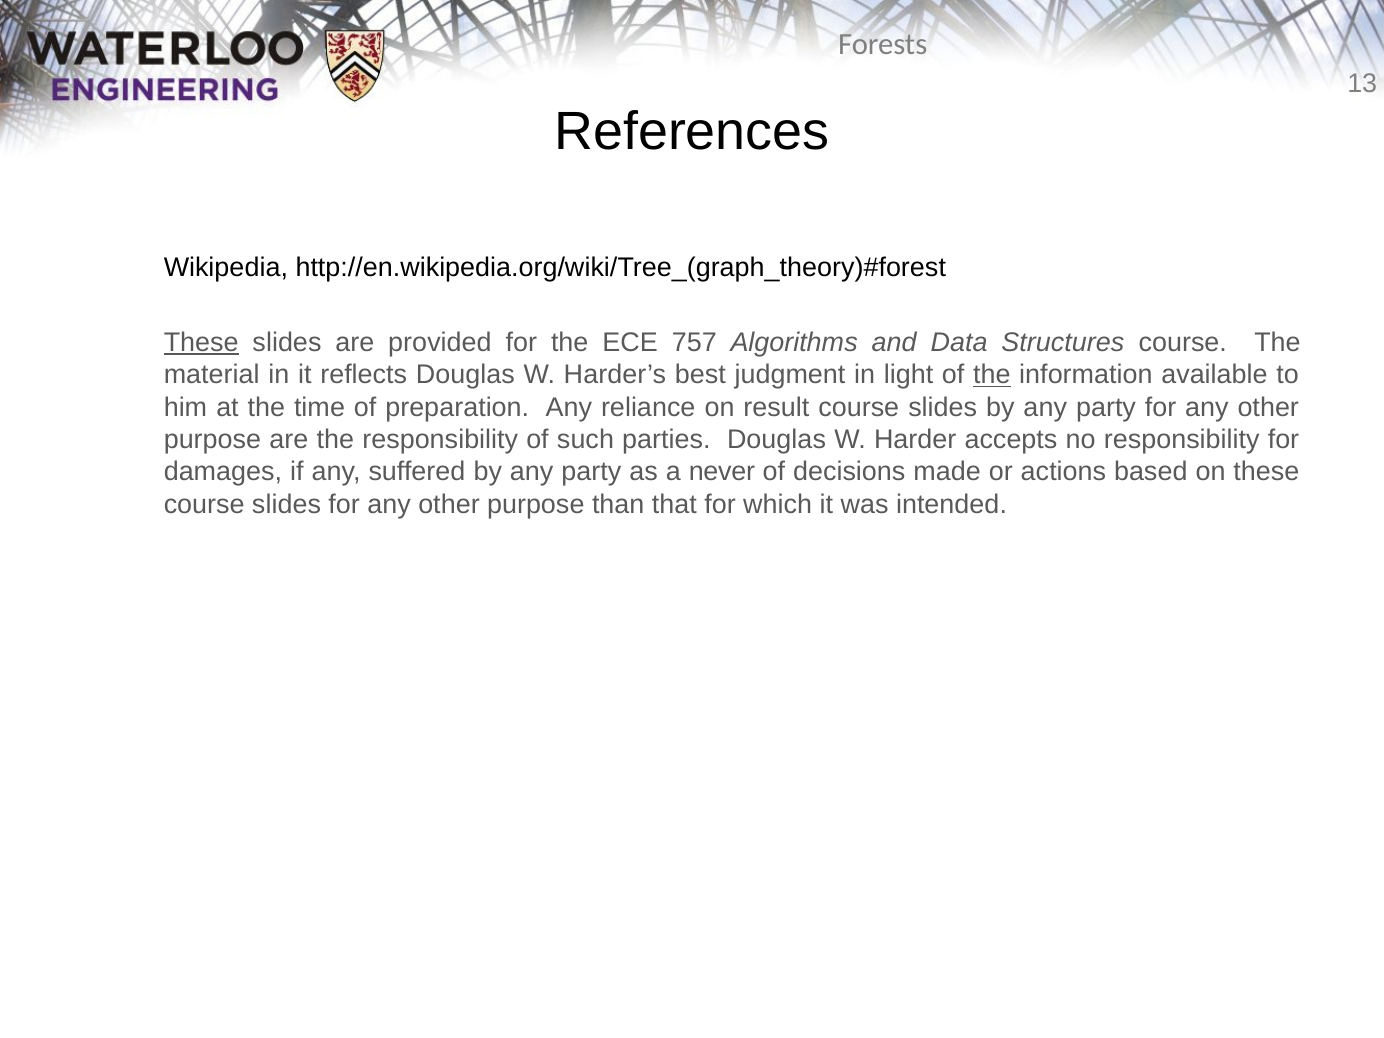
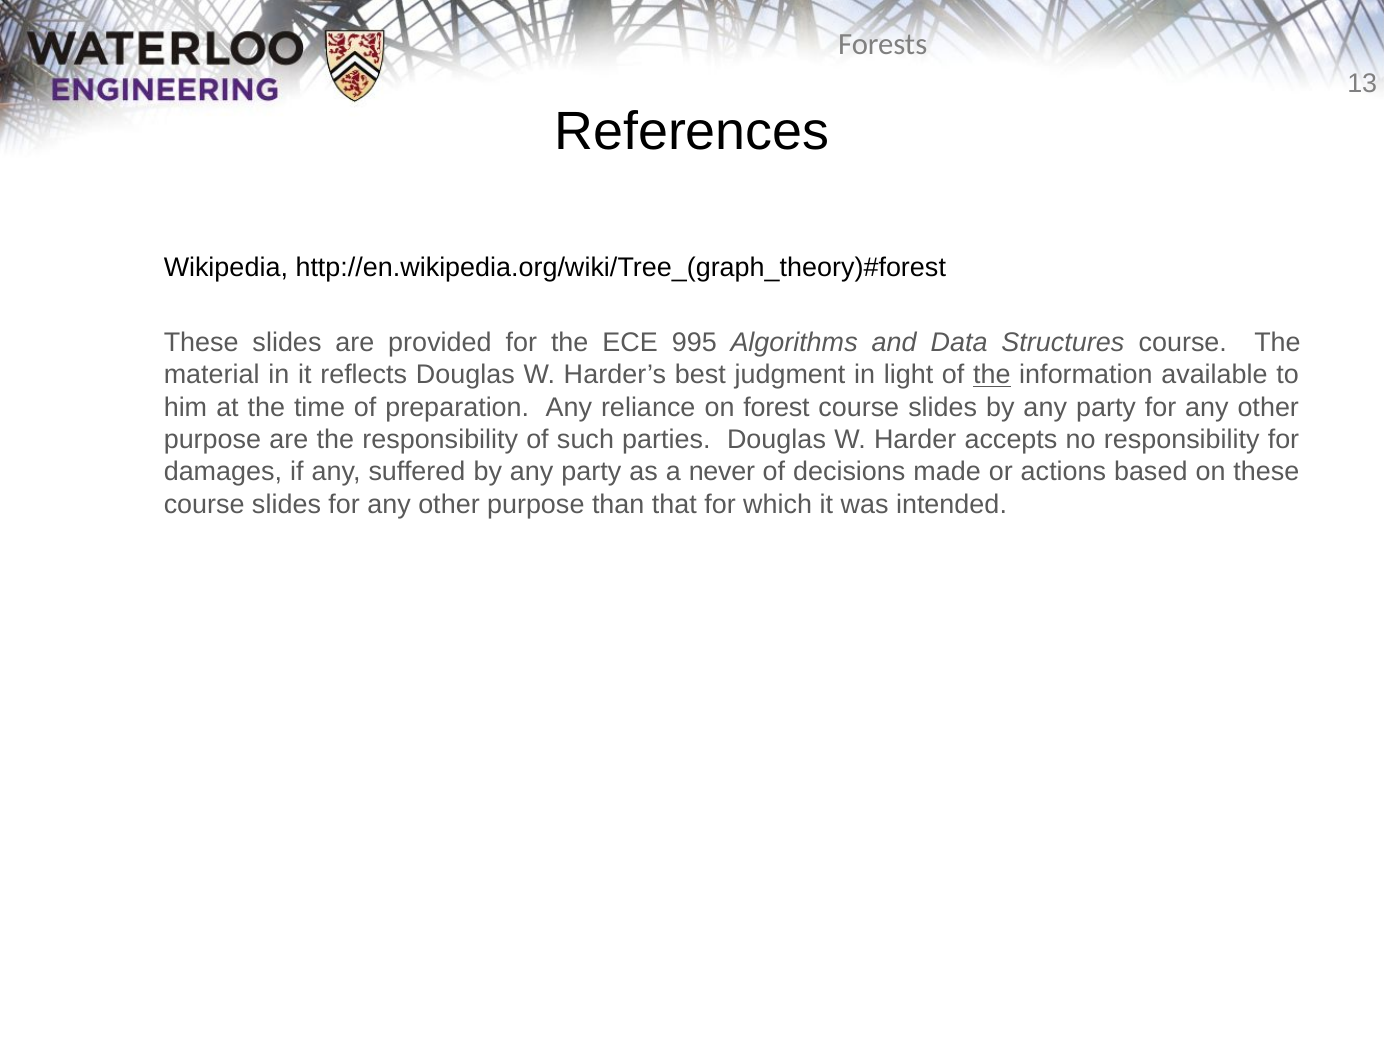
These at (201, 343) underline: present -> none
757: 757 -> 995
result: result -> forest
